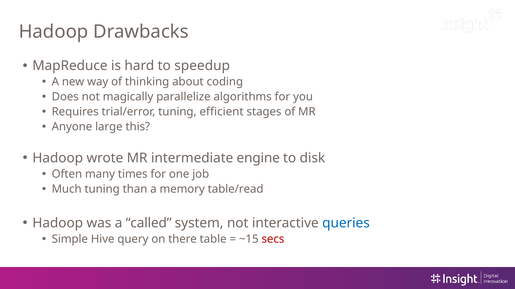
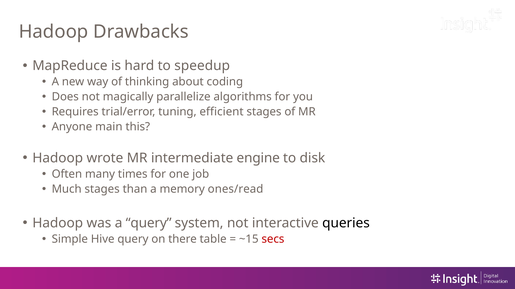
large: large -> main
Much tuning: tuning -> stages
table/read: table/read -> ones/read
a called: called -> query
queries colour: blue -> black
